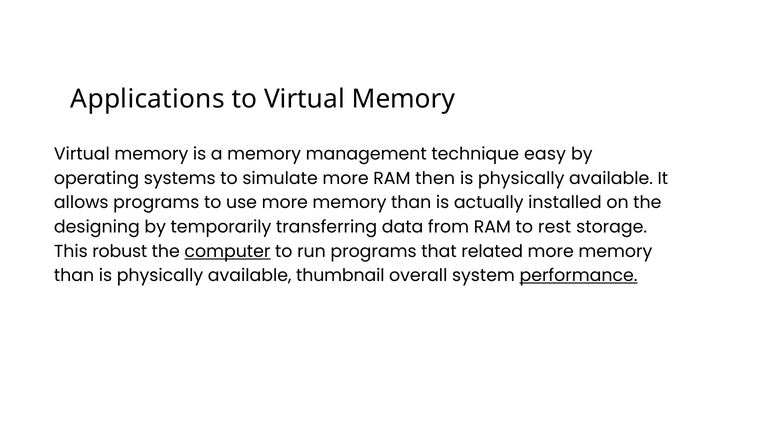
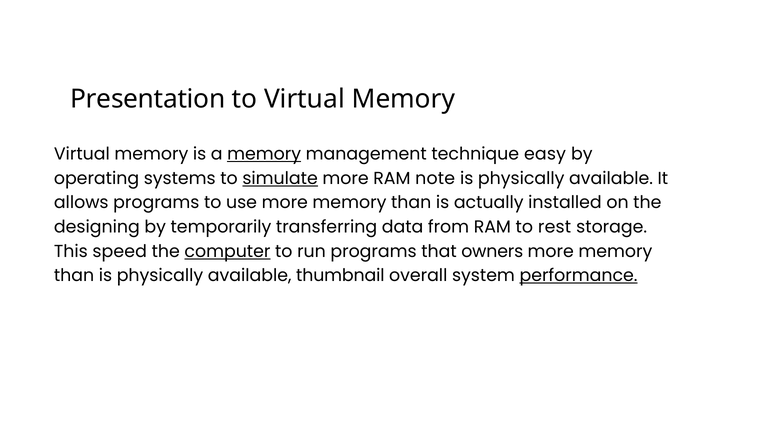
Applications: Applications -> Presentation
memory at (264, 154) underline: none -> present
simulate underline: none -> present
then: then -> note
robust: robust -> speed
related: related -> owners
